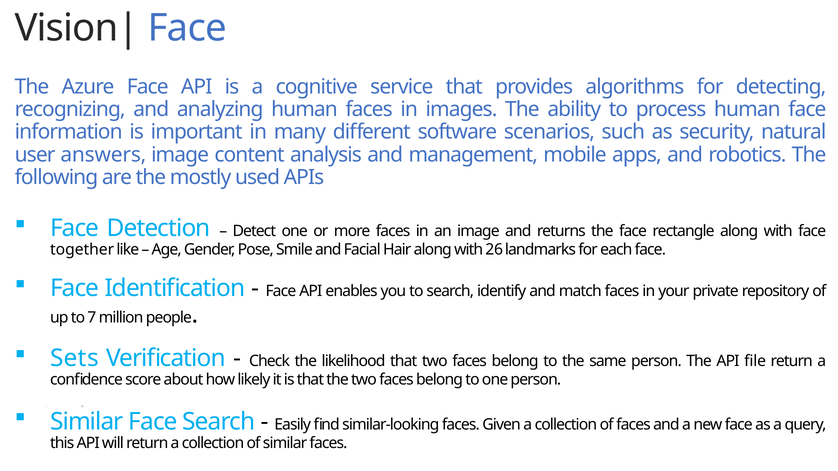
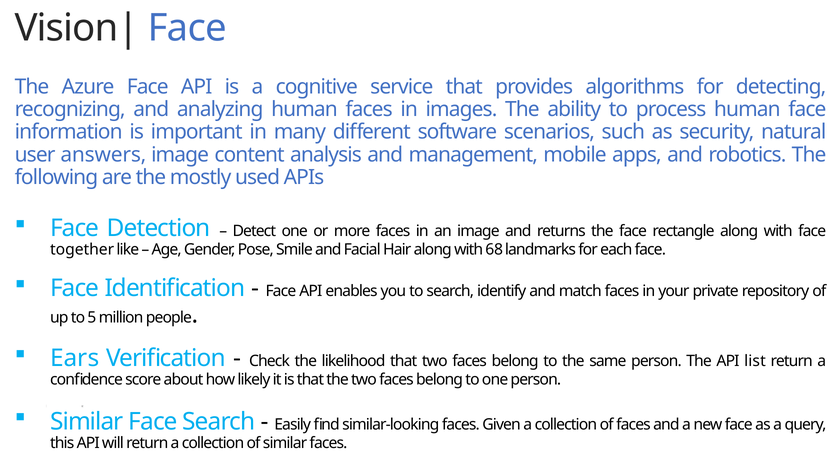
26: 26 -> 68
7: 7 -> 5
Sets: Sets -> Ears
file: file -> list
